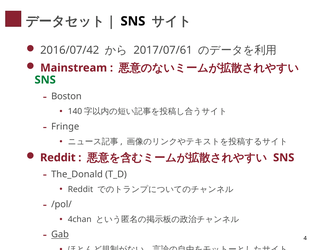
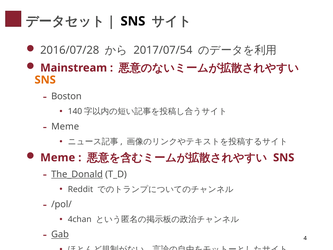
2016/07/42: 2016/07/42 -> 2016/07/28
2017/07/61: 2017/07/61 -> 2017/07/54
SNS at (45, 80) colour: green -> orange
Fringe at (65, 126): Fringe -> Meme
Reddit at (58, 157): Reddit -> Meme
The_Donald underline: none -> present
